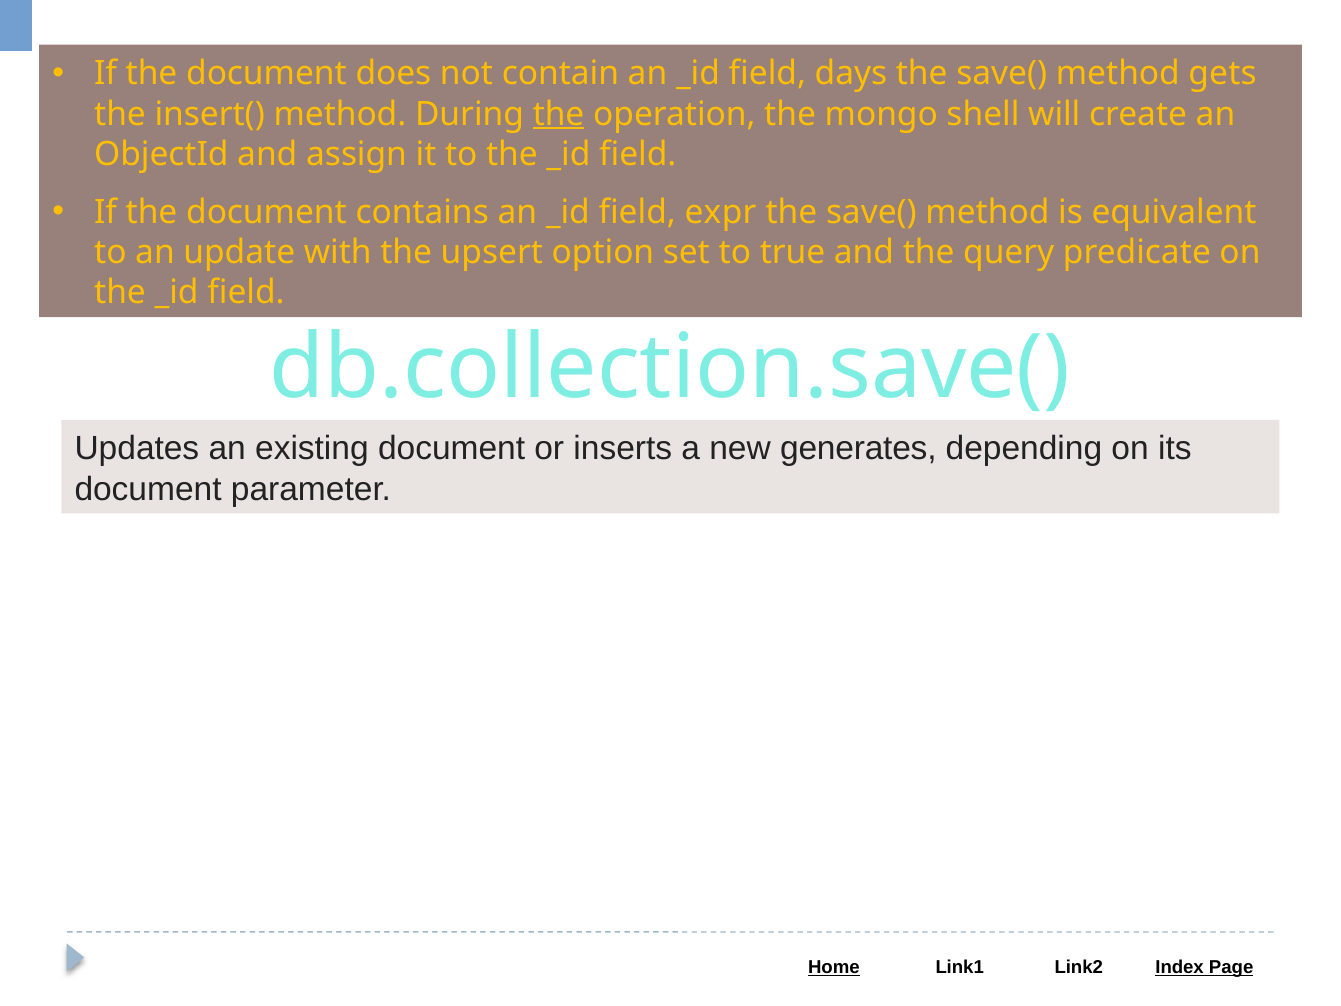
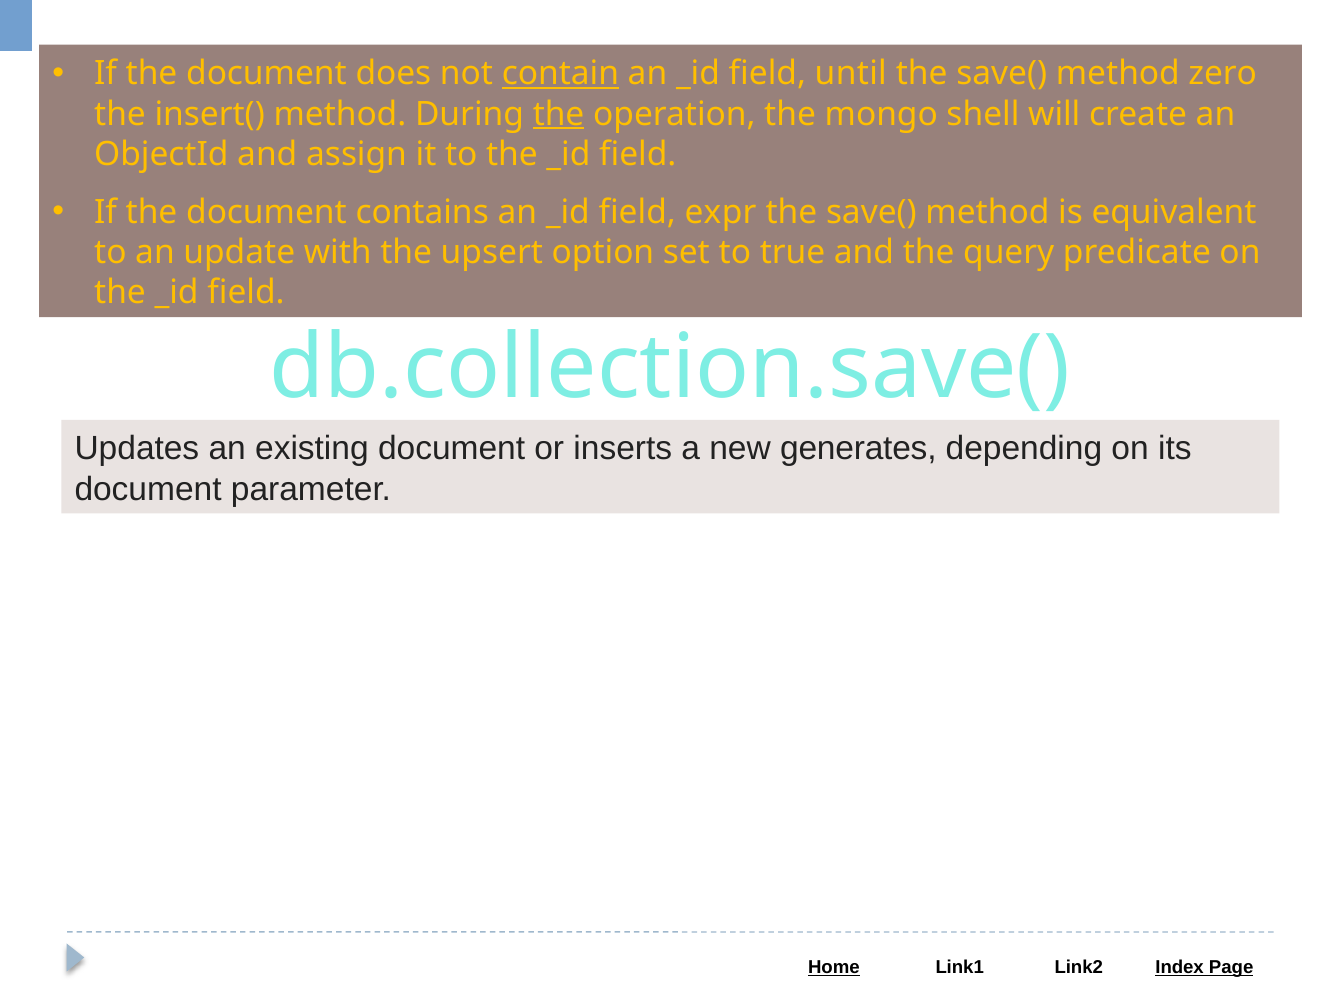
contain underline: none -> present
days: days -> until
gets: gets -> zero
